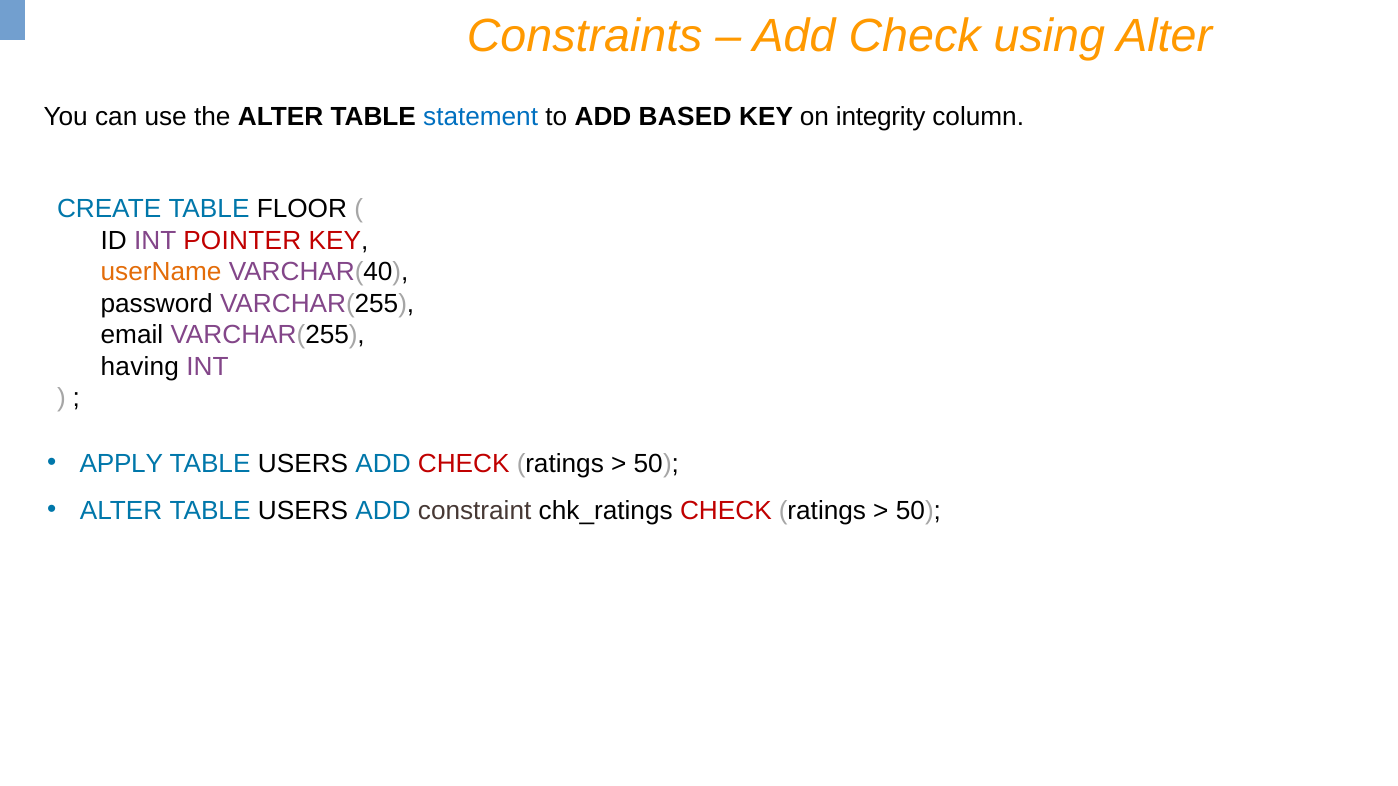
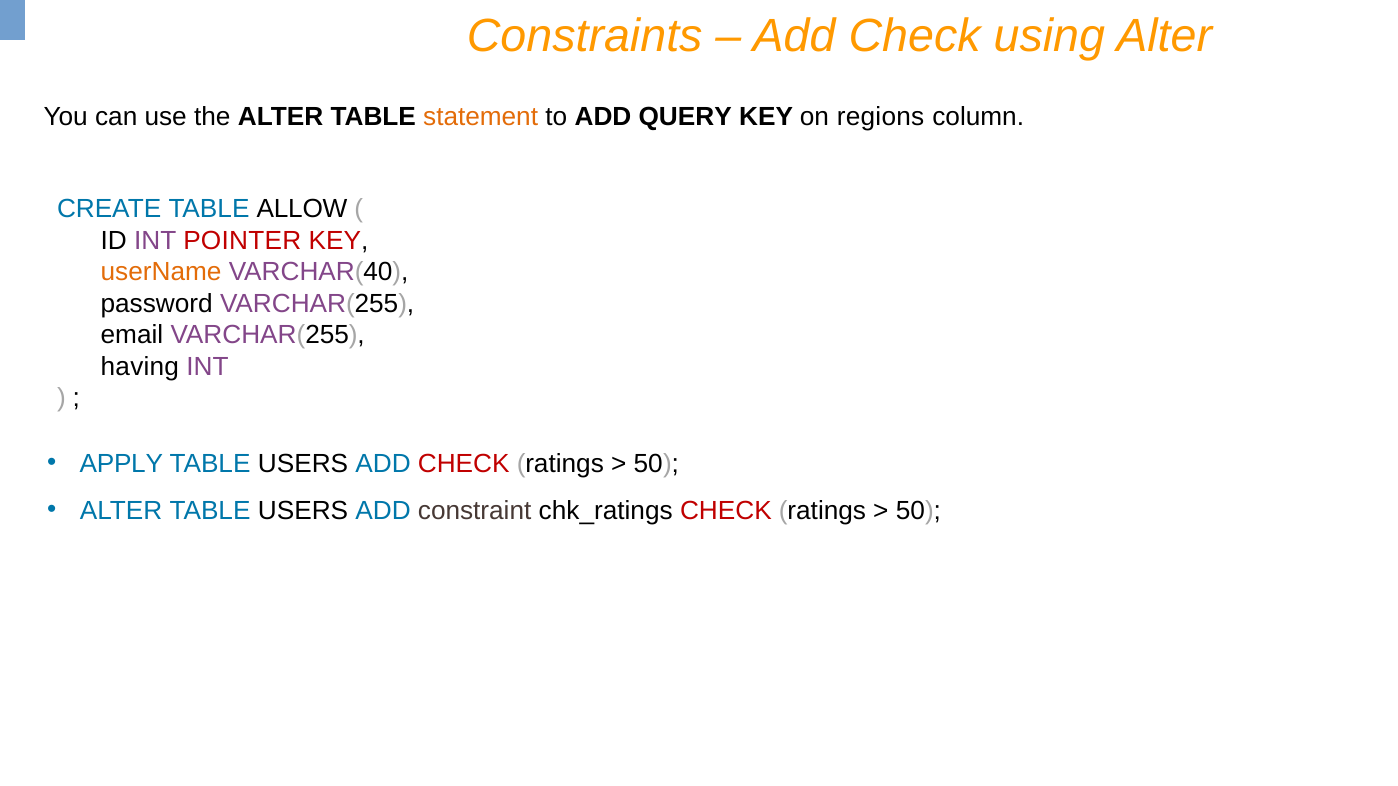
statement colour: blue -> orange
BASED: BASED -> QUERY
integrity: integrity -> regions
FLOOR: FLOOR -> ALLOW
